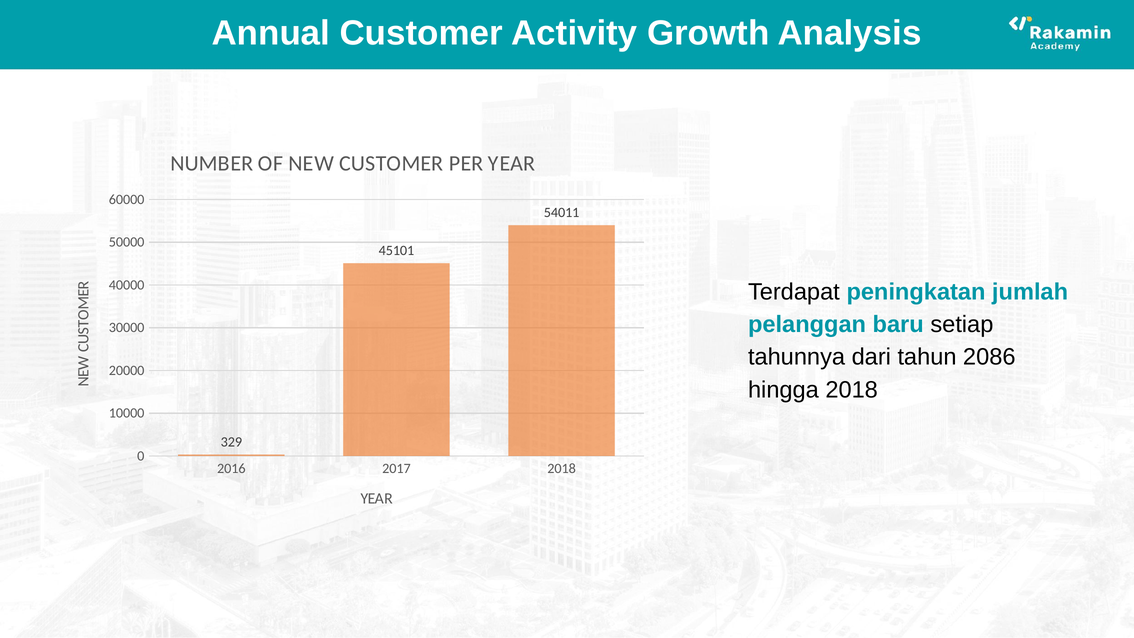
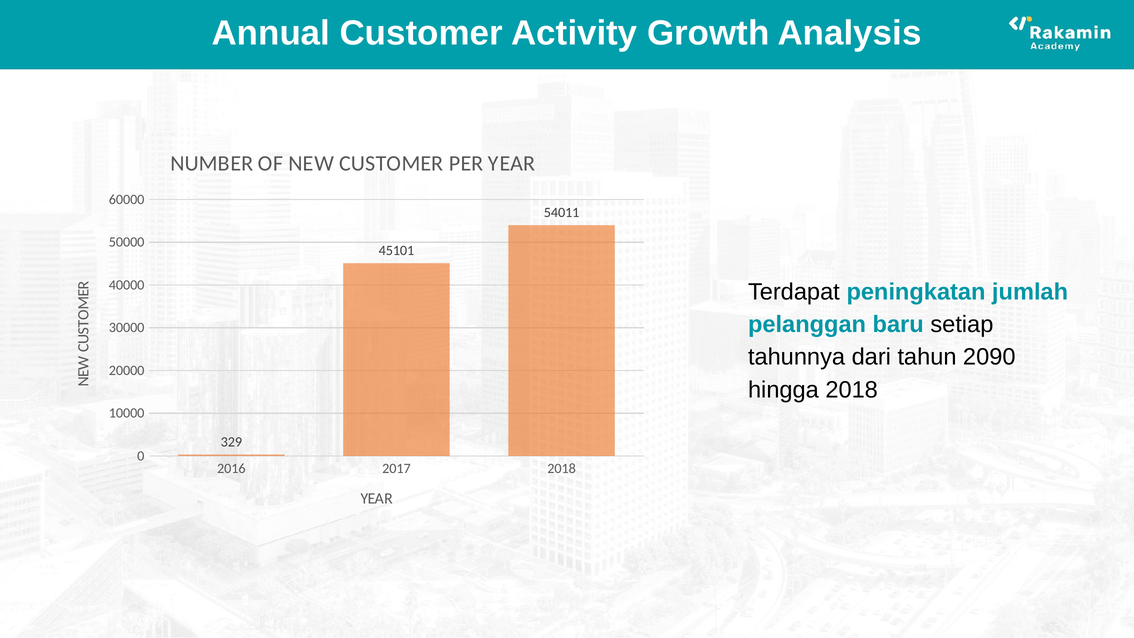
2086: 2086 -> 2090
